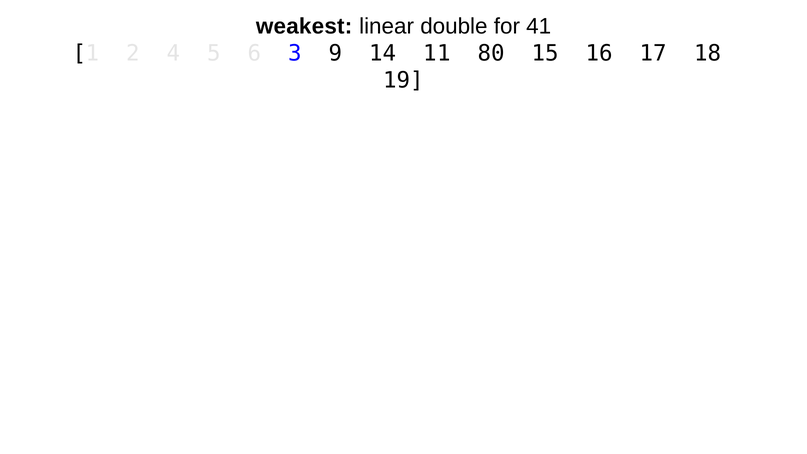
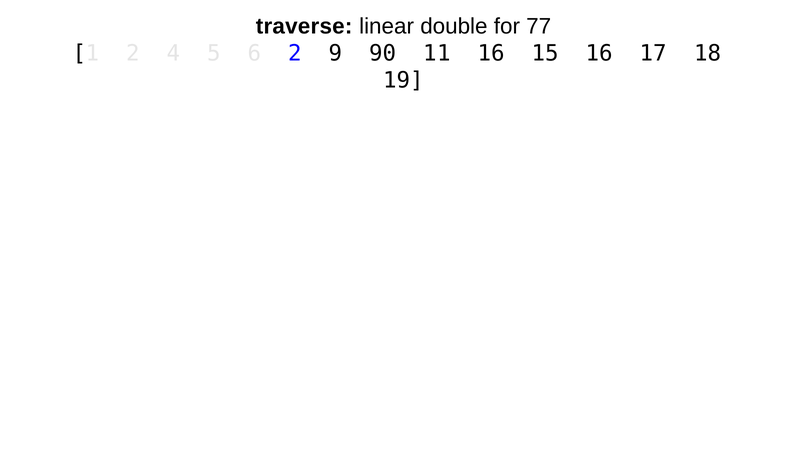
weakest: weakest -> traverse
41: 41 -> 77
6 3: 3 -> 2
14: 14 -> 90
11 80: 80 -> 16
